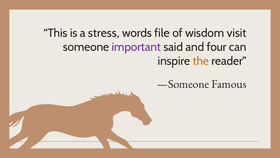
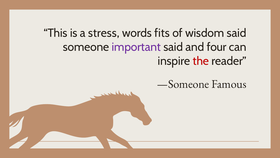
file: file -> fits
wisdom visit: visit -> said
the colour: orange -> red
